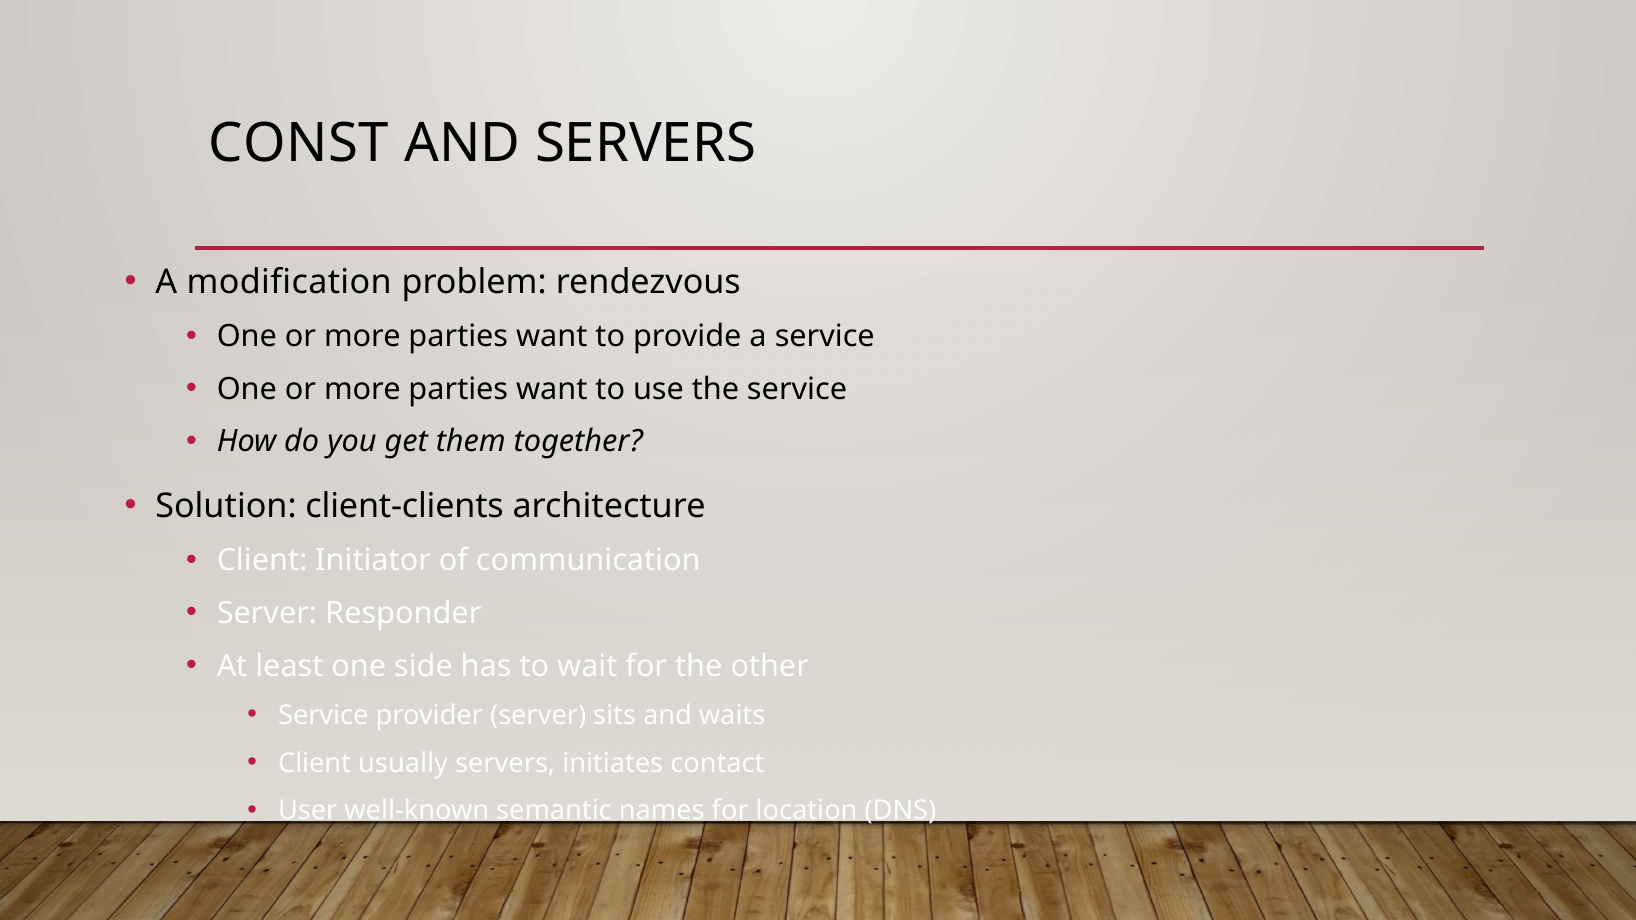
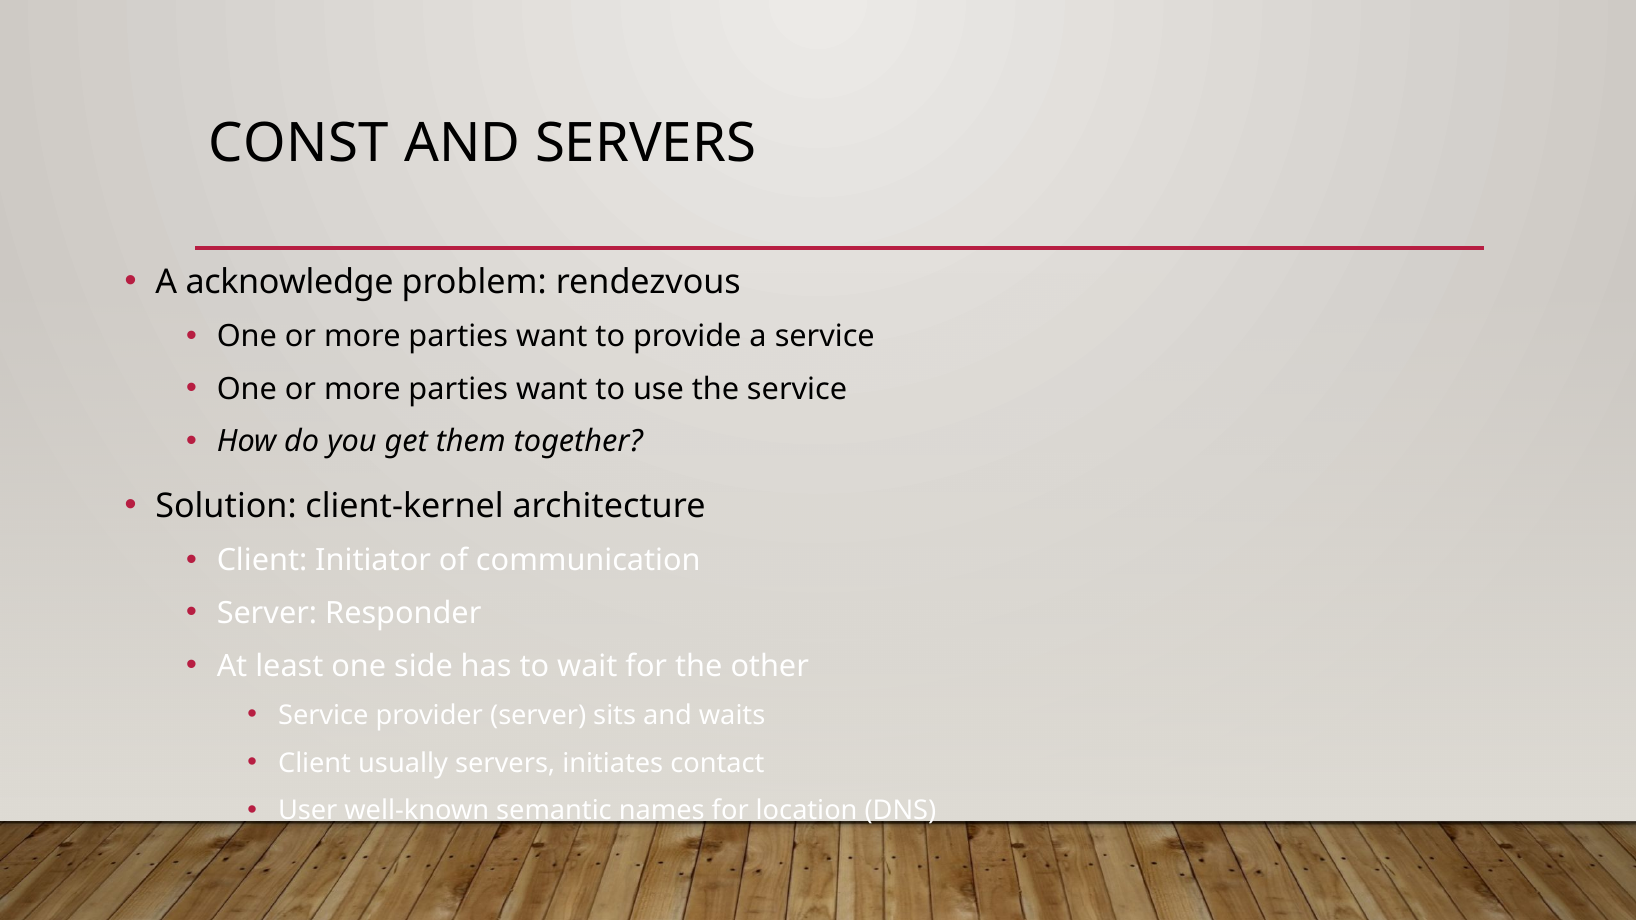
modification: modification -> acknowledge
client-clients: client-clients -> client-kernel
